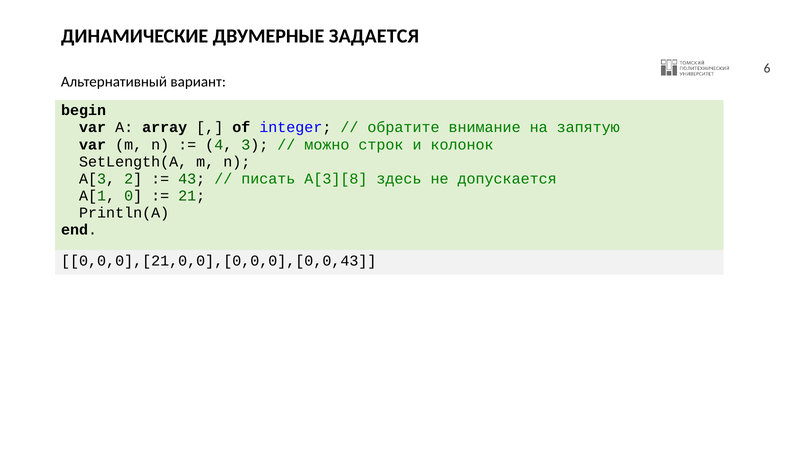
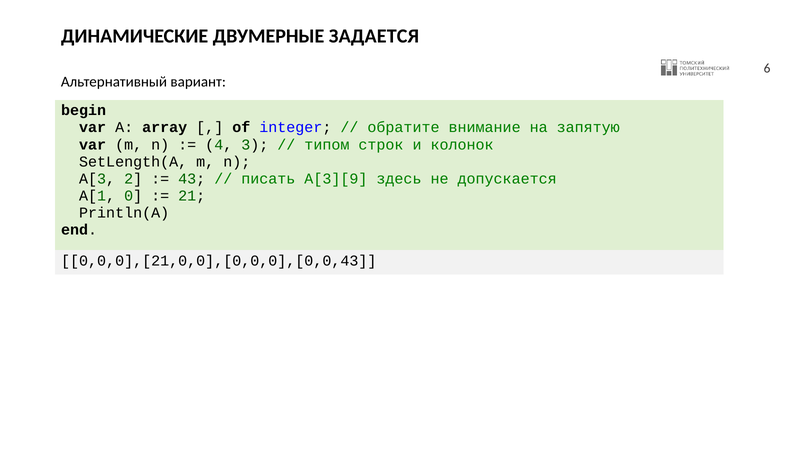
можно: можно -> типом
A[3][8: A[3][8 -> A[3][9
